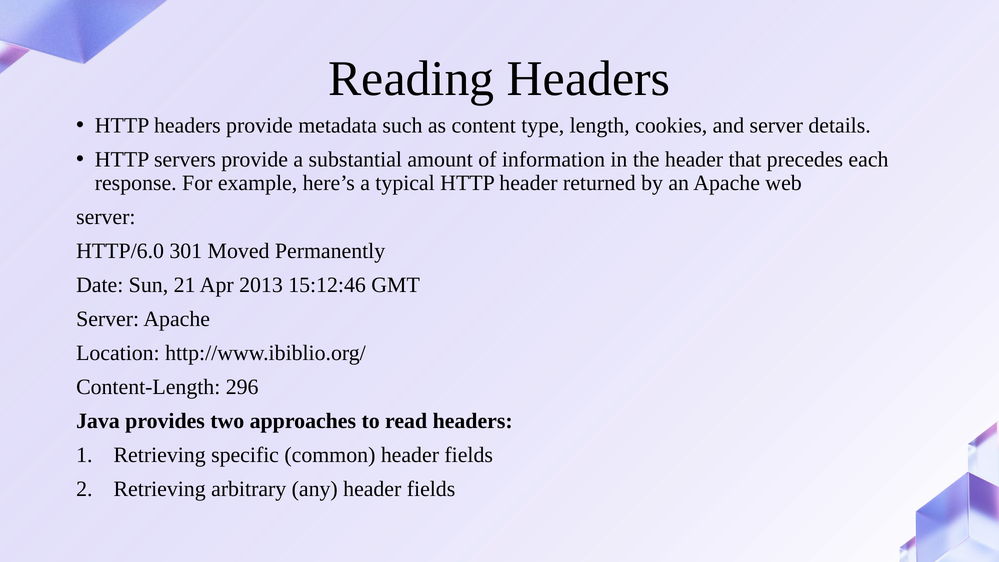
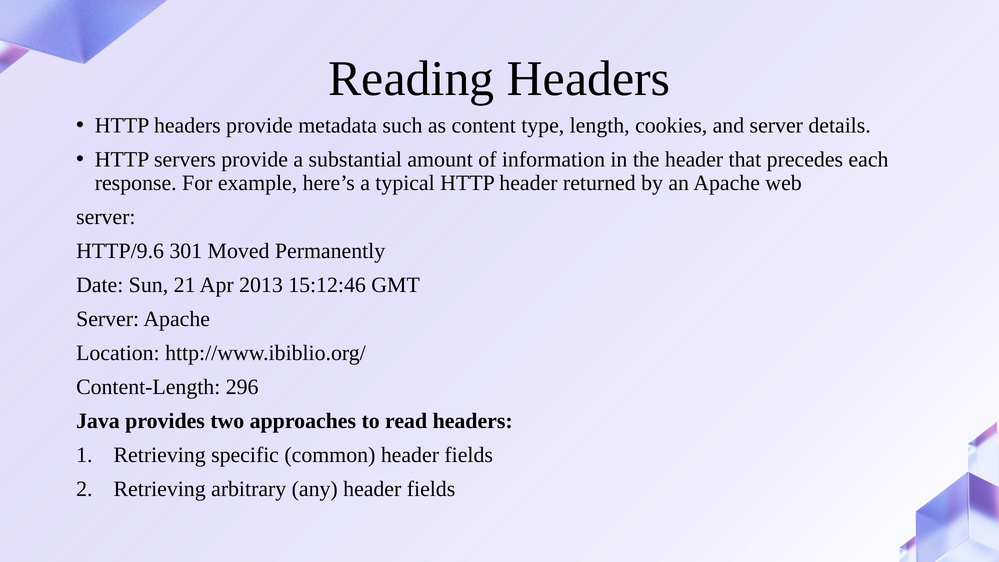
HTTP/6.0: HTTP/6.0 -> HTTP/9.6
